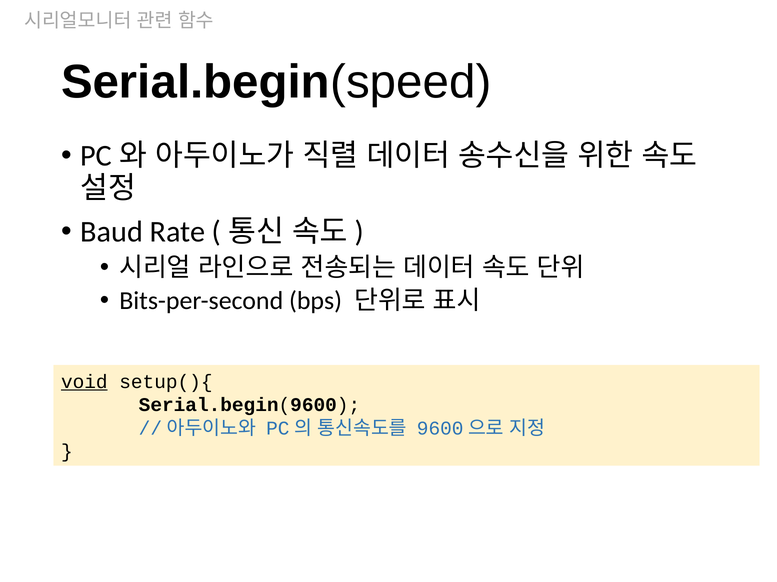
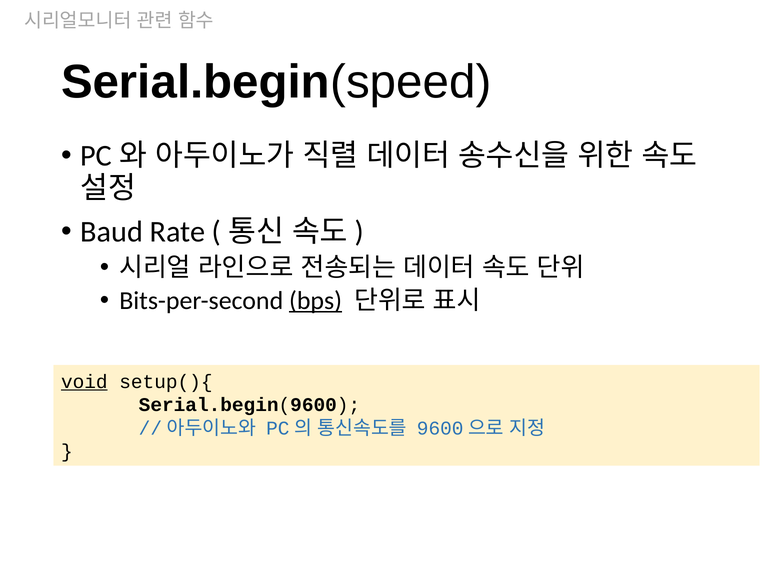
bps underline: none -> present
